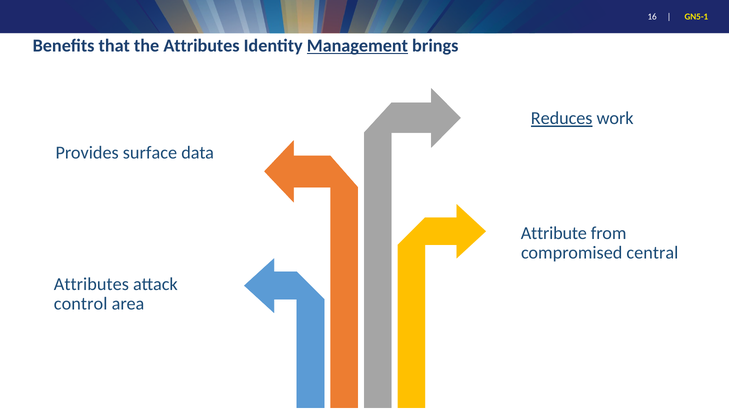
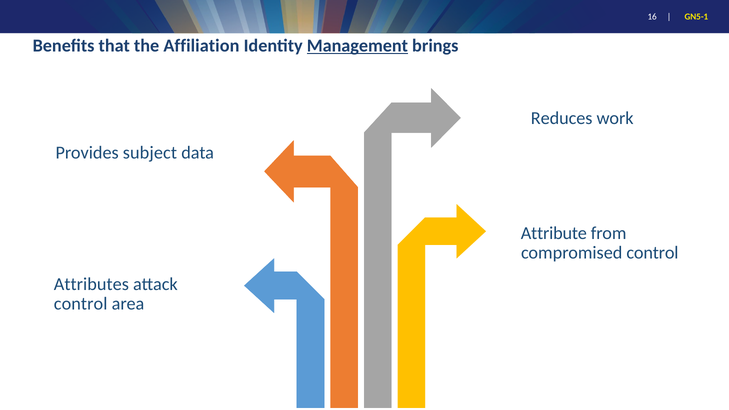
the Attributes: Attributes -> Affiliation
Reduces underline: present -> none
surface: surface -> subject
compromised central: central -> control
